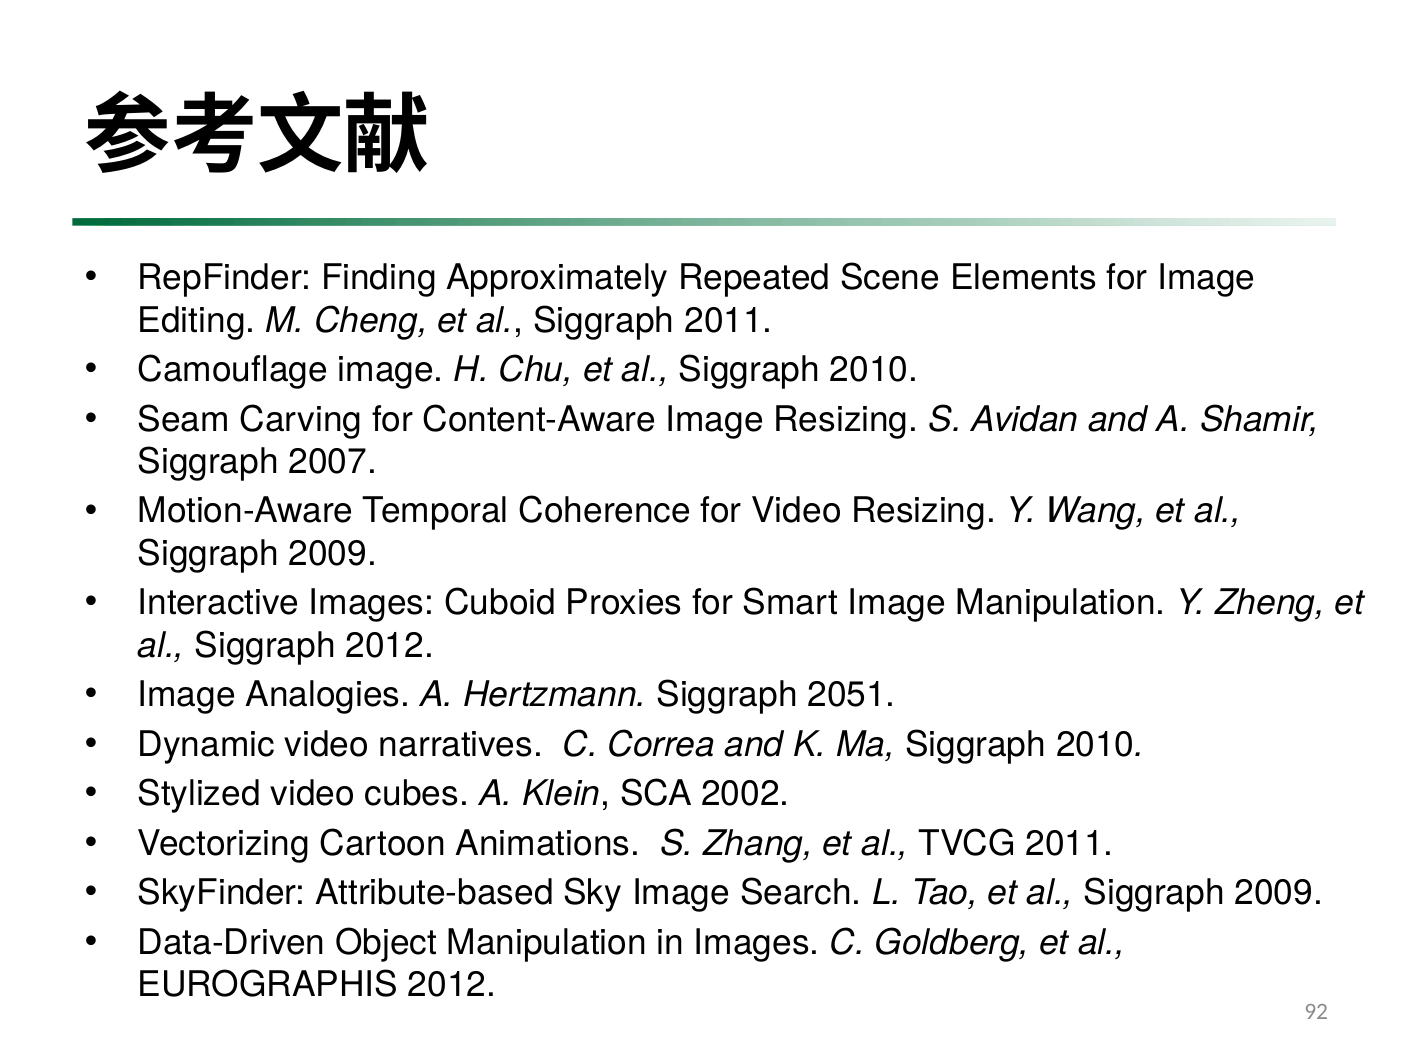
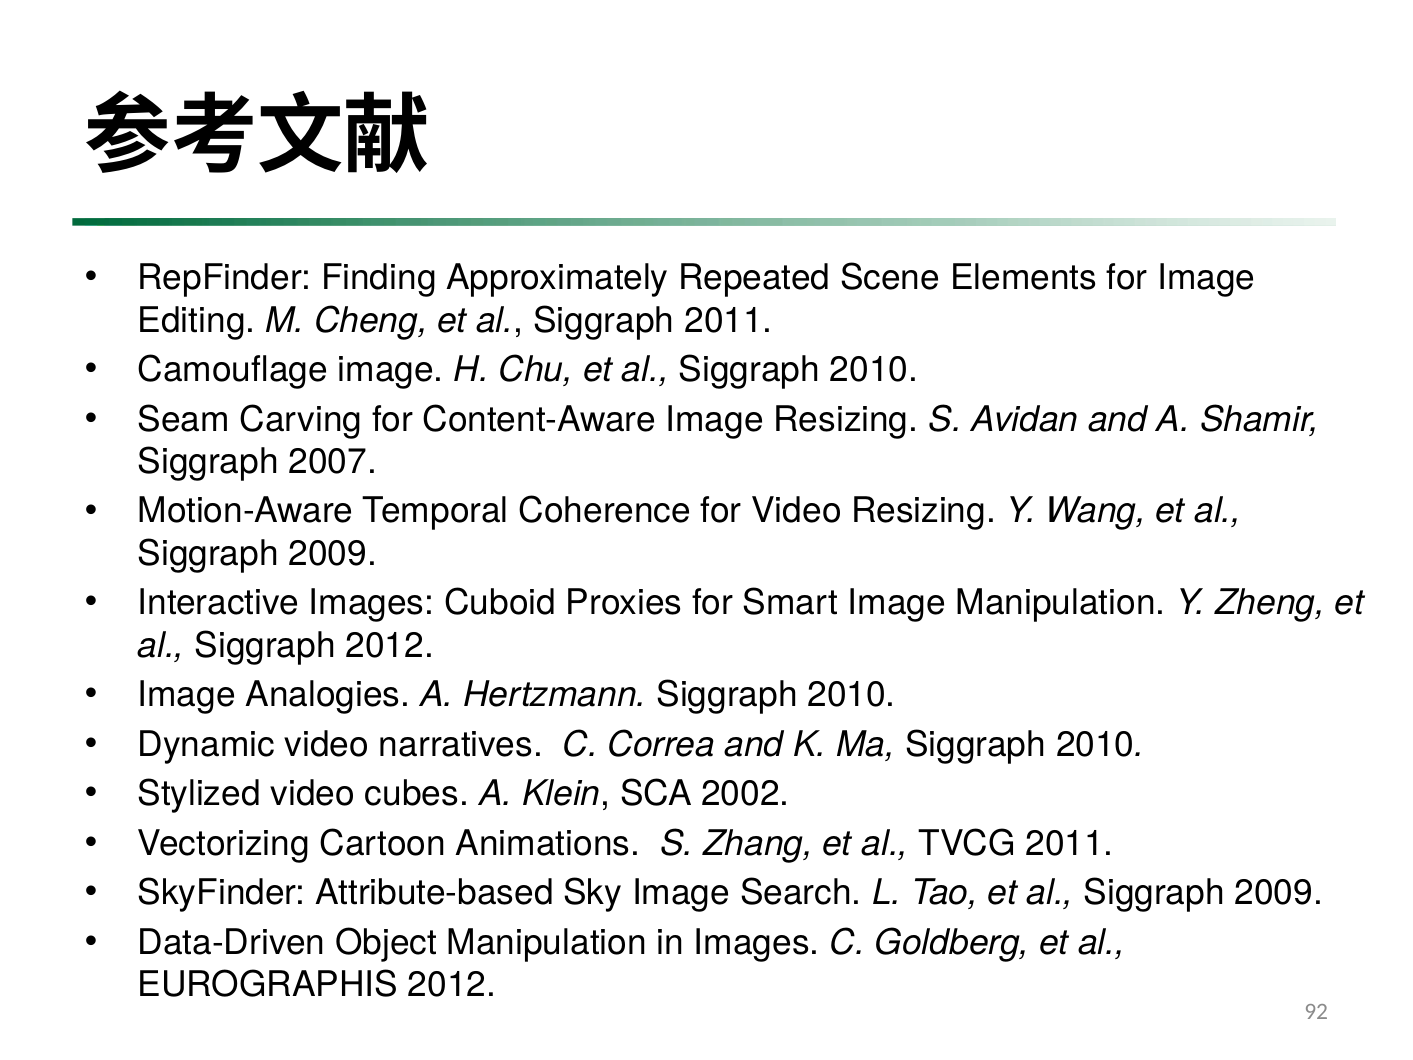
Hertzmann Siggraph 2051: 2051 -> 2010
